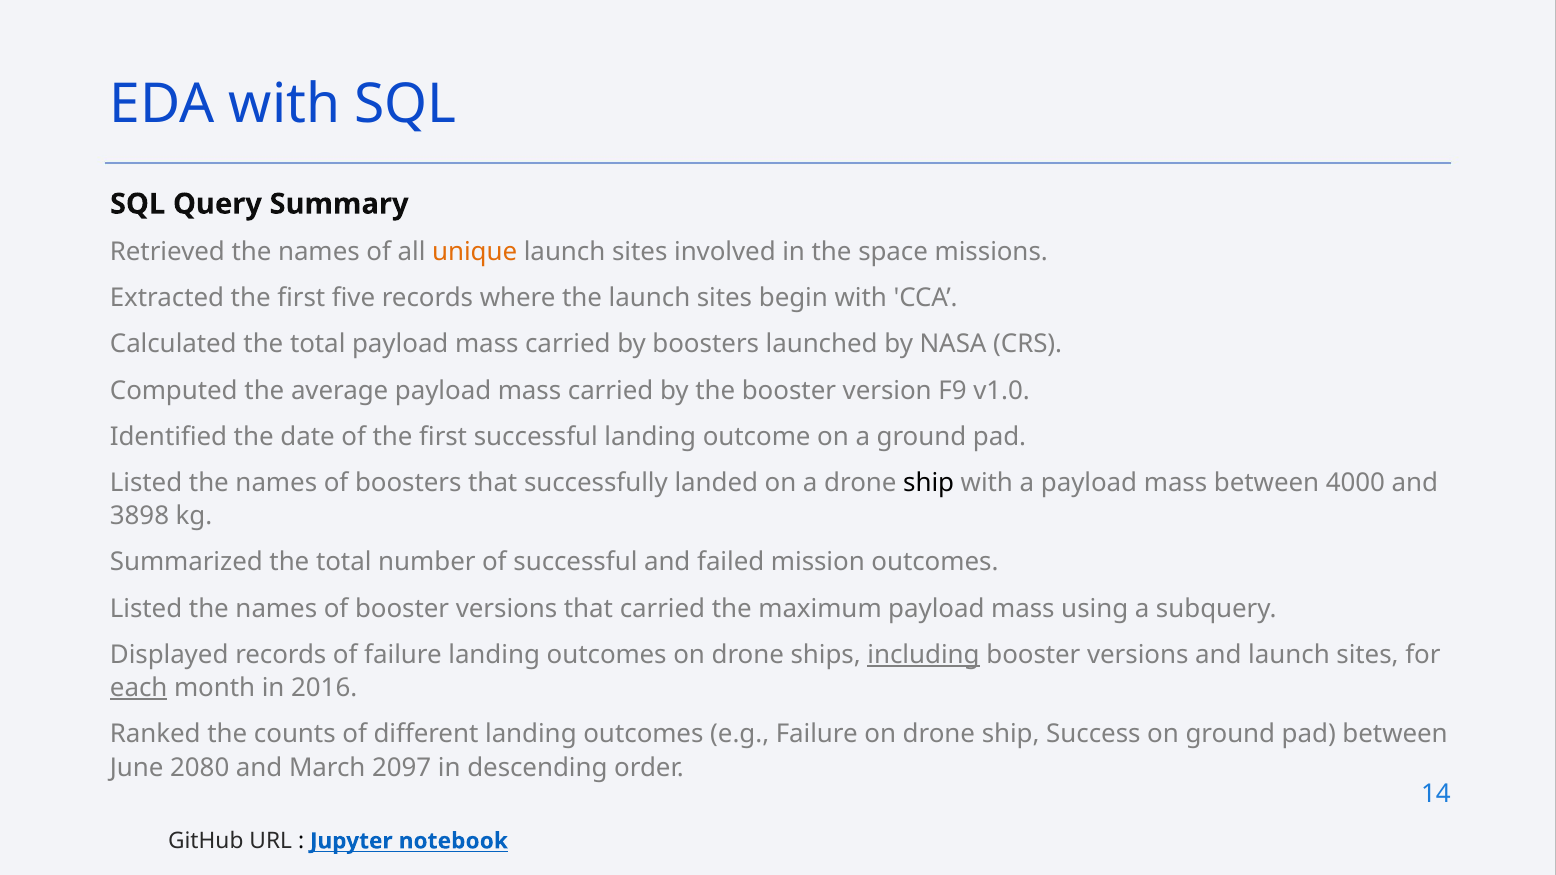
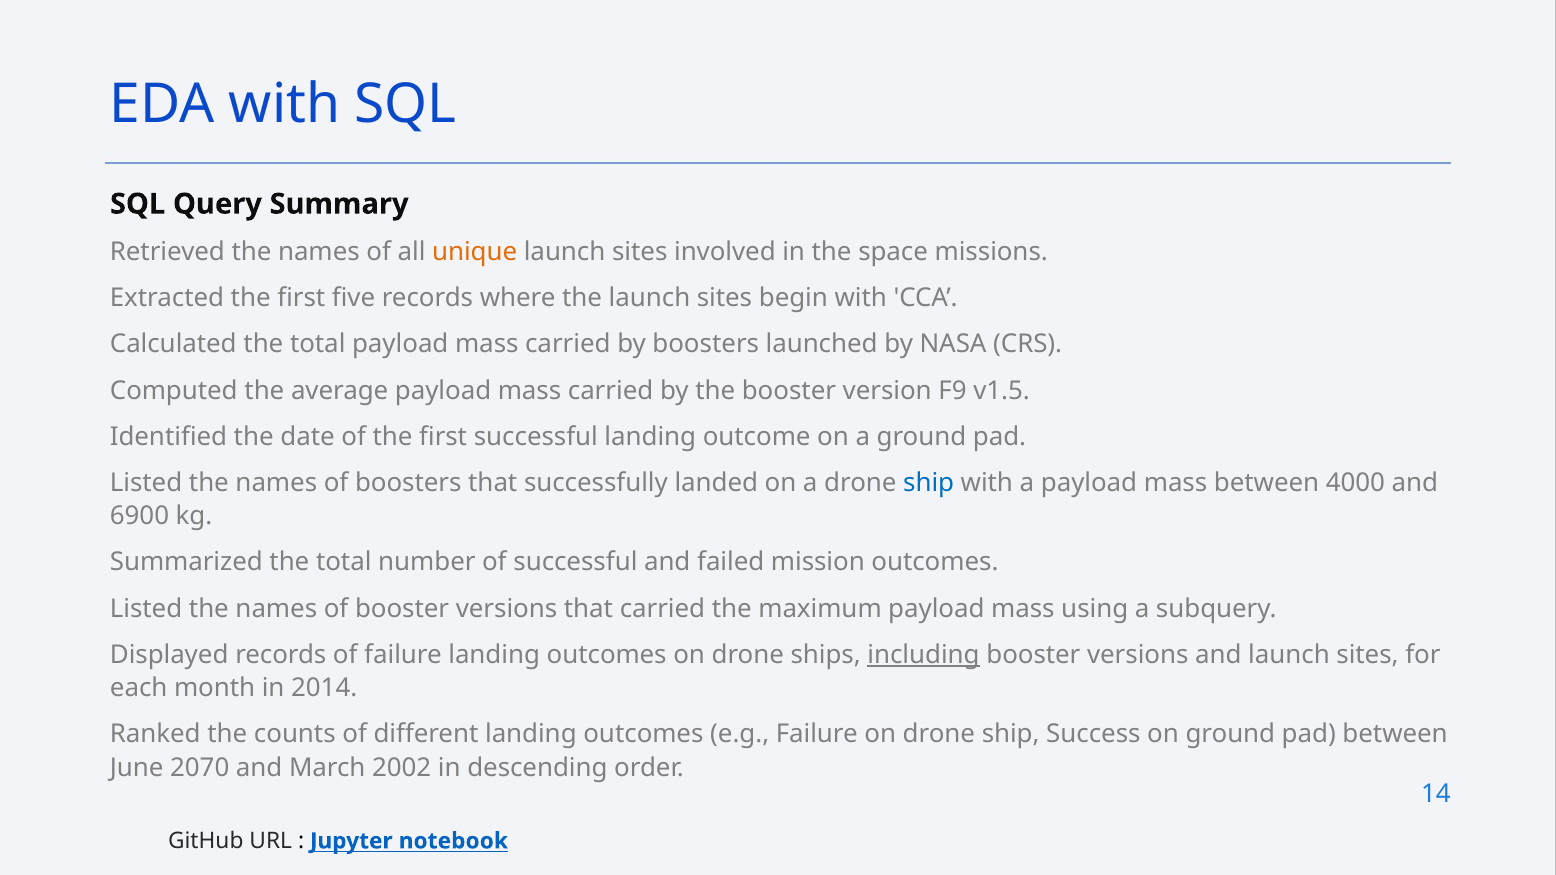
v1.0: v1.0 -> v1.5
ship at (929, 483) colour: black -> blue
3898: 3898 -> 6900
each underline: present -> none
2016: 2016 -> 2014
2080: 2080 -> 2070
2097: 2097 -> 2002
